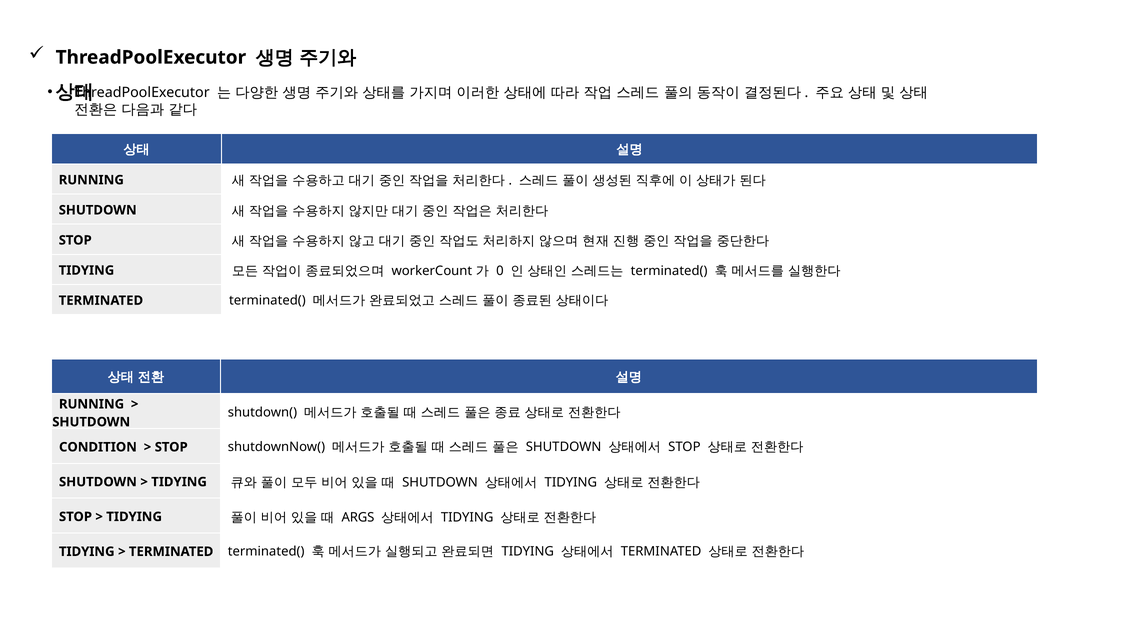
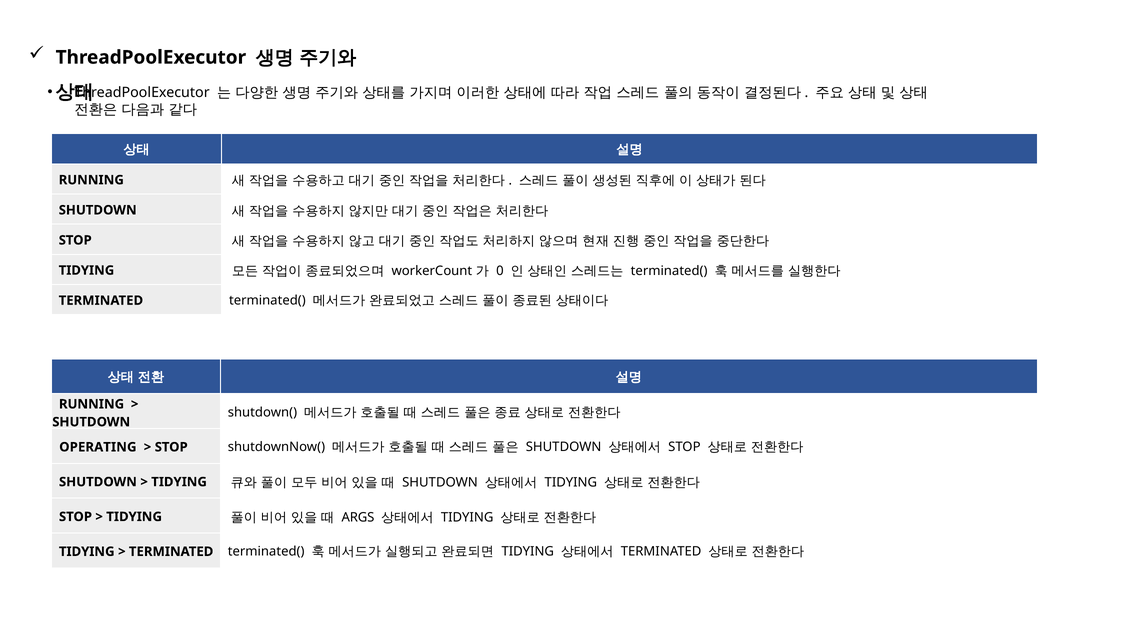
CONDITION: CONDITION -> OPERATING
